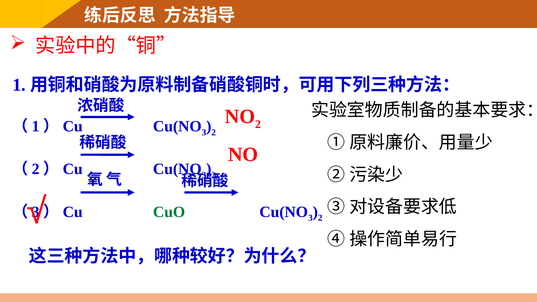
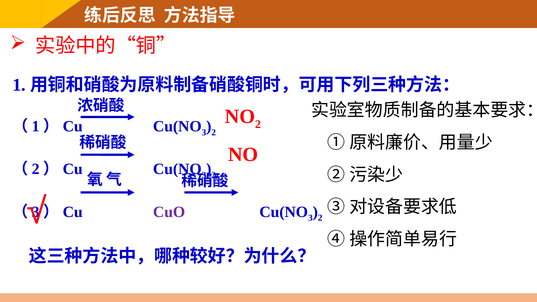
CuO colour: green -> purple
